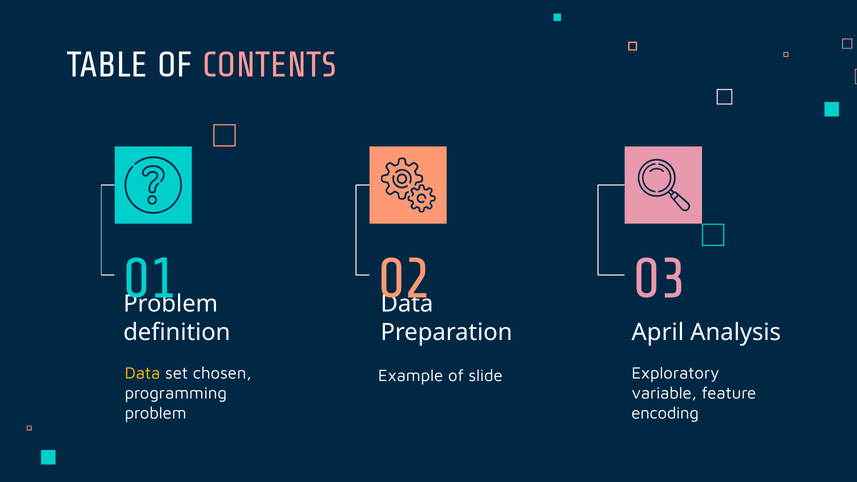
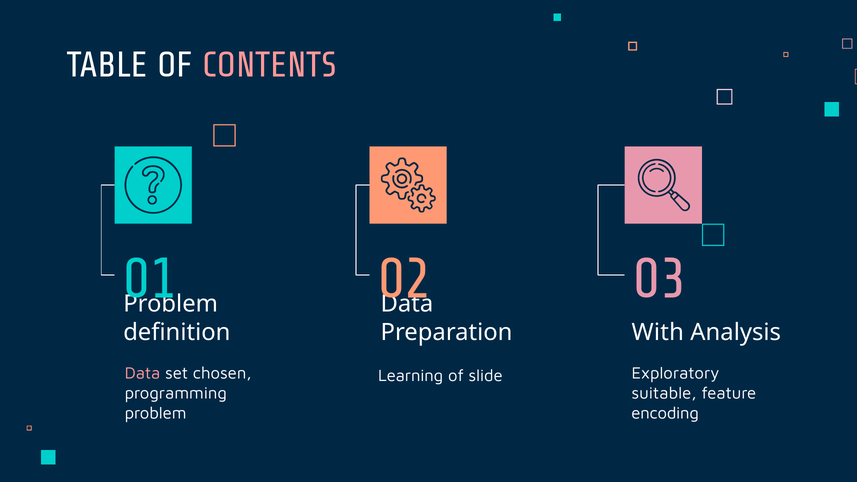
April: April -> With
Data at (143, 373) colour: yellow -> pink
Example: Example -> Learning
variable: variable -> suitable
